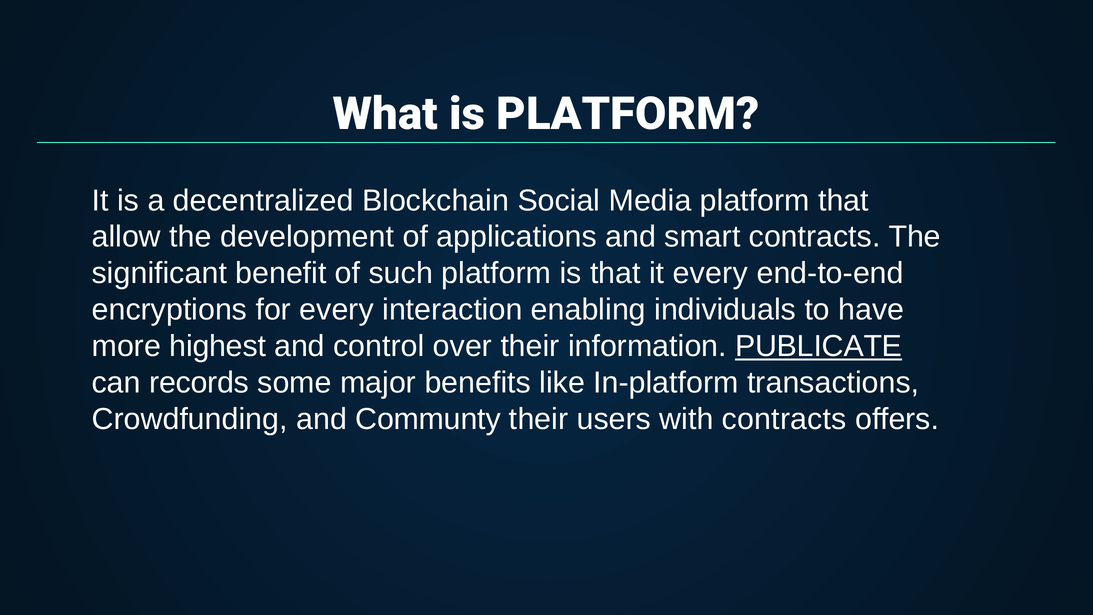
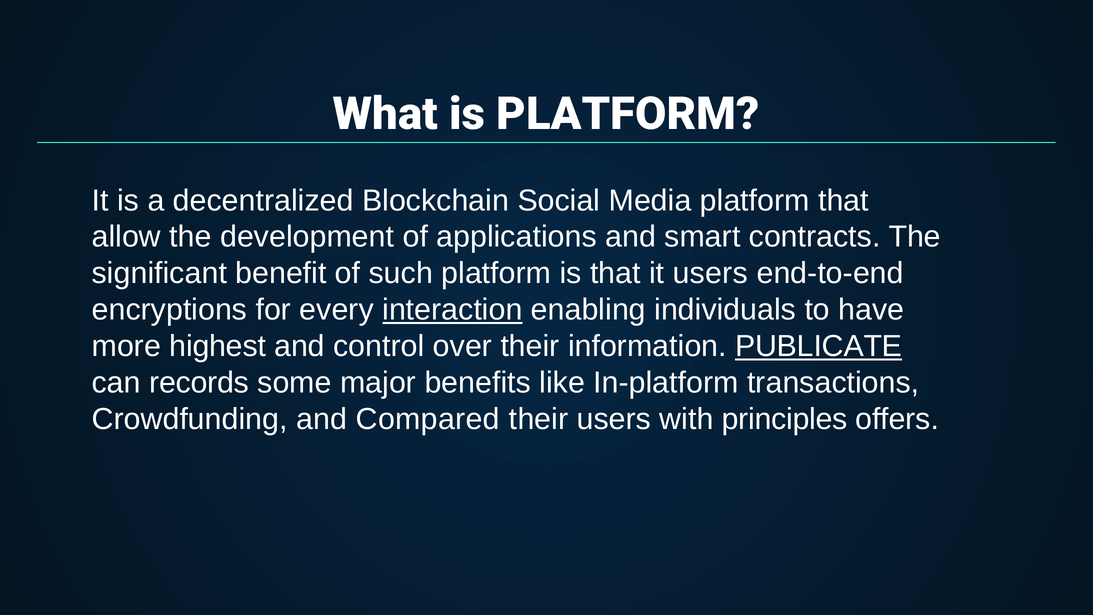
it every: every -> users
interaction underline: none -> present
Communty: Communty -> Compared
with contracts: contracts -> principles
